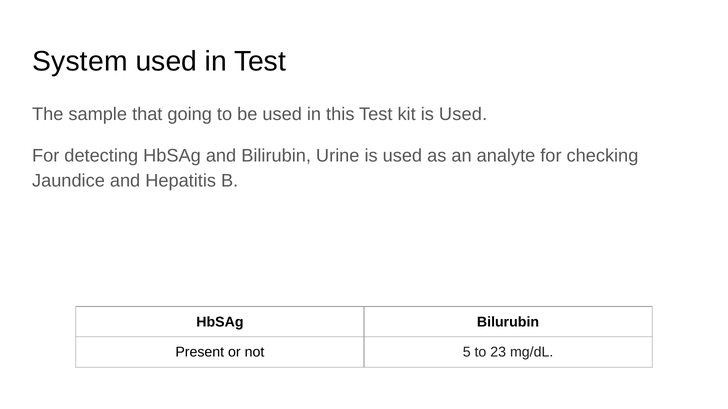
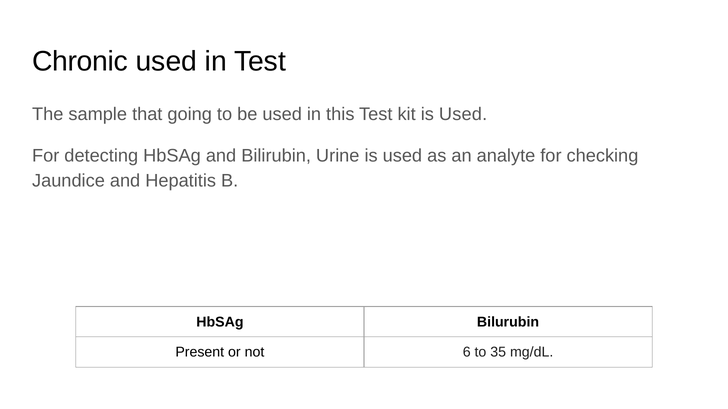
System: System -> Chronic
5: 5 -> 6
23: 23 -> 35
